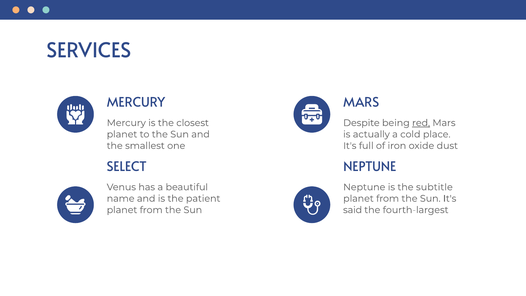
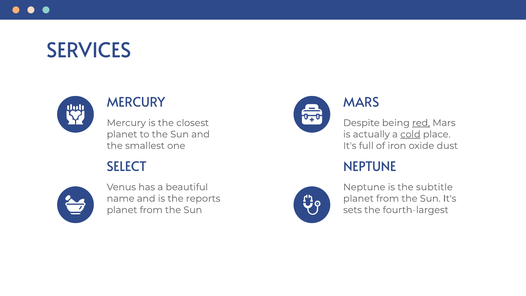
cold underline: none -> present
patient: patient -> reports
said: said -> sets
